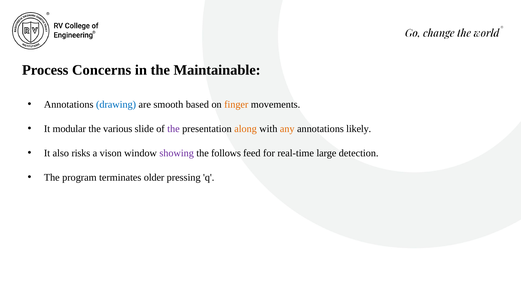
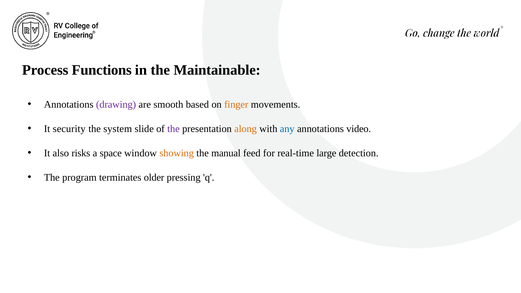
Concerns: Concerns -> Functions
drawing colour: blue -> purple
modular: modular -> security
various: various -> system
any colour: orange -> blue
likely: likely -> video
vison: vison -> space
showing colour: purple -> orange
follows: follows -> manual
